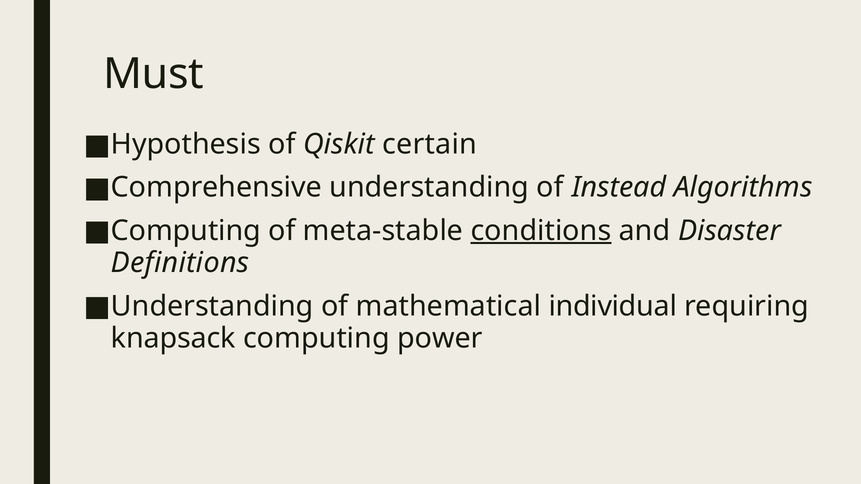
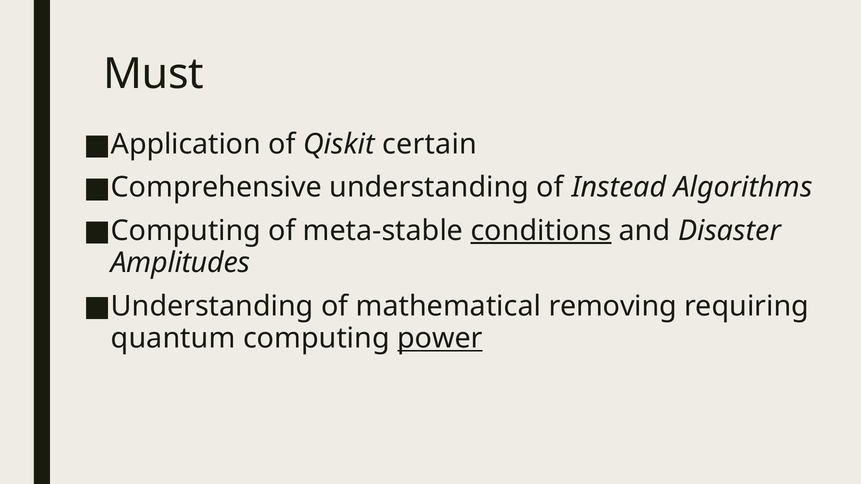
Hypothesis: Hypothesis -> Application
Definitions: Definitions -> Amplitudes
individual: individual -> removing
knapsack: knapsack -> quantum
power underline: none -> present
